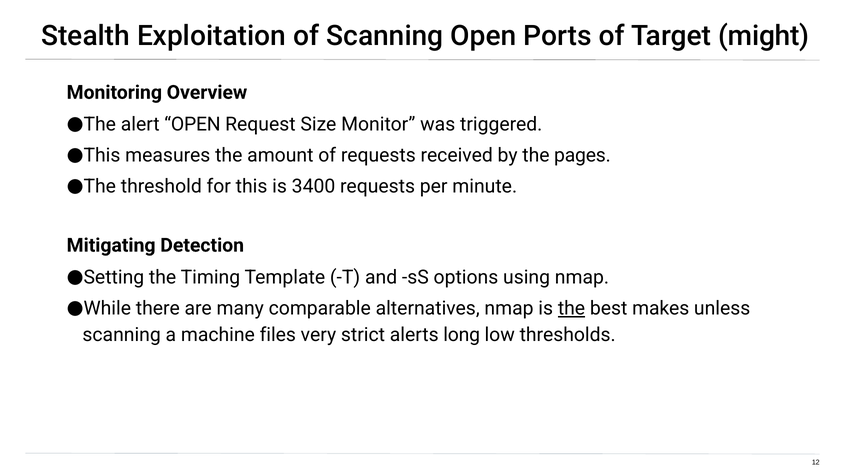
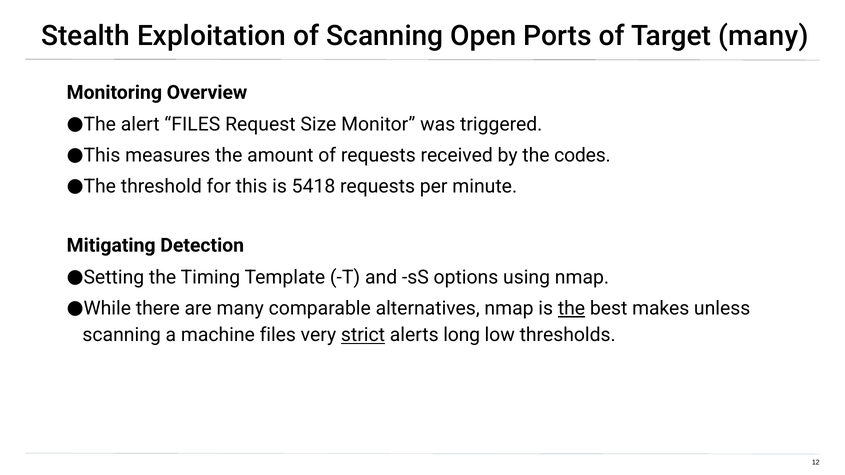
Target might: might -> many
alert OPEN: OPEN -> FILES
pages: pages -> codes
3400: 3400 -> 5418
strict underline: none -> present
